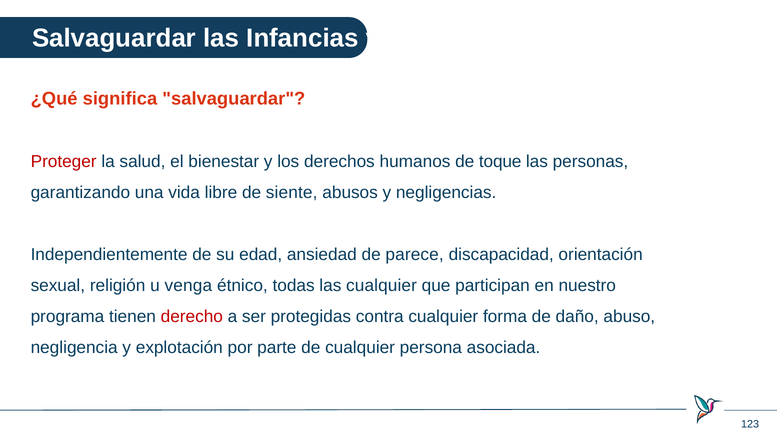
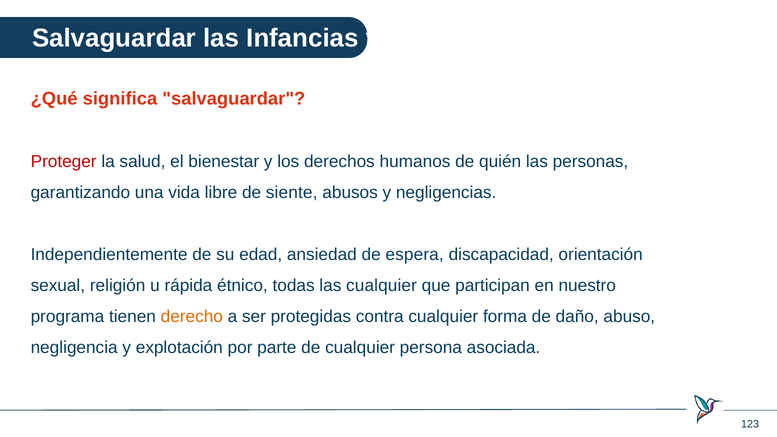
toque: toque -> quién
parece: parece -> espera
venga: venga -> rápida
derecho colour: red -> orange
